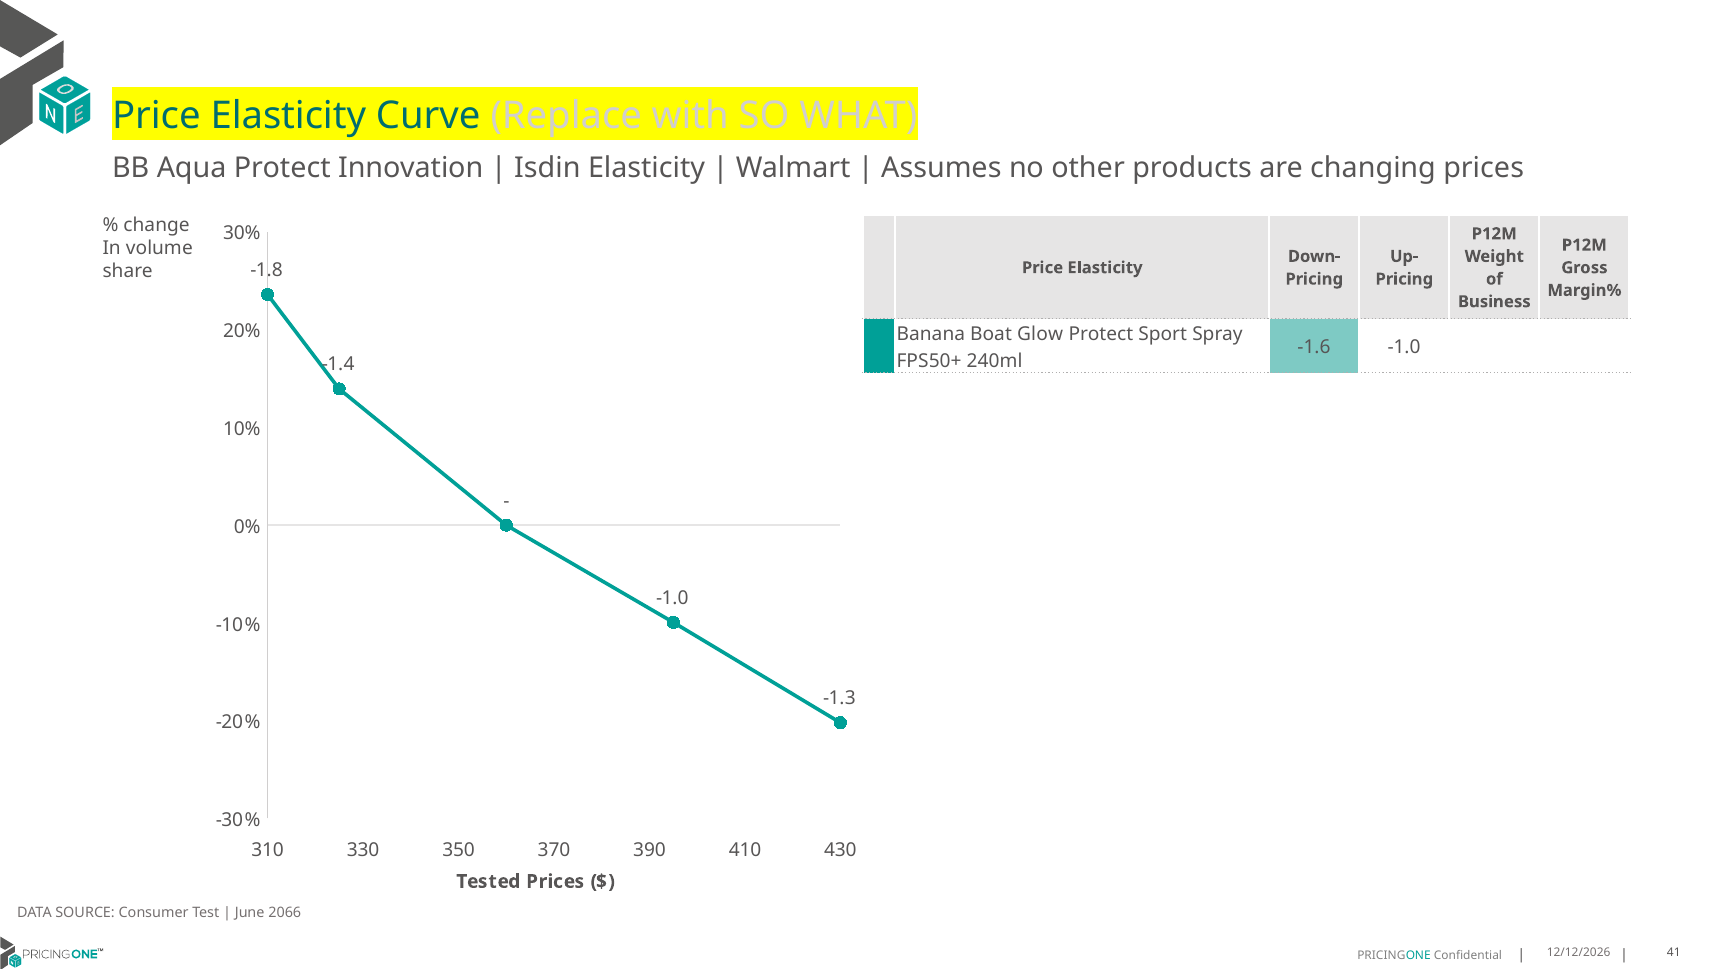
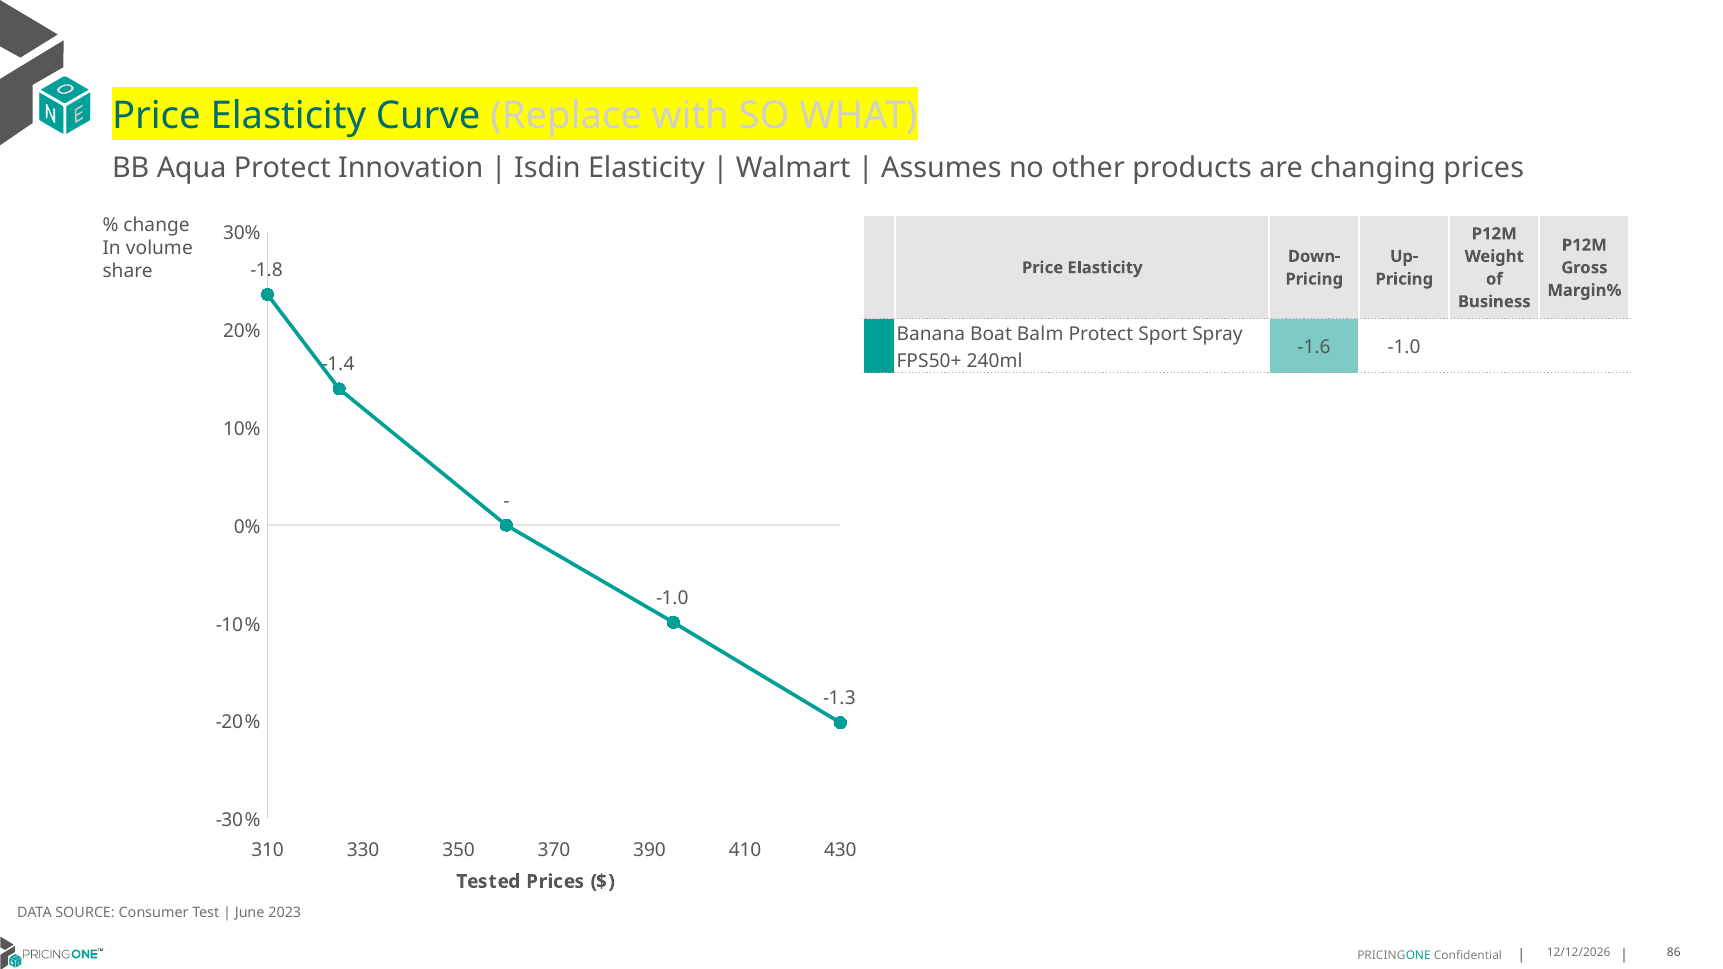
Glow: Glow -> Balm
2066: 2066 -> 2023
41: 41 -> 86
